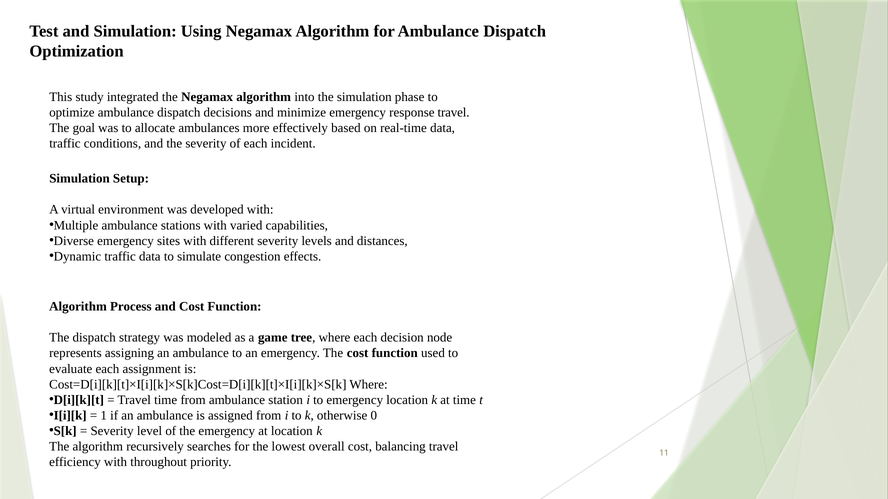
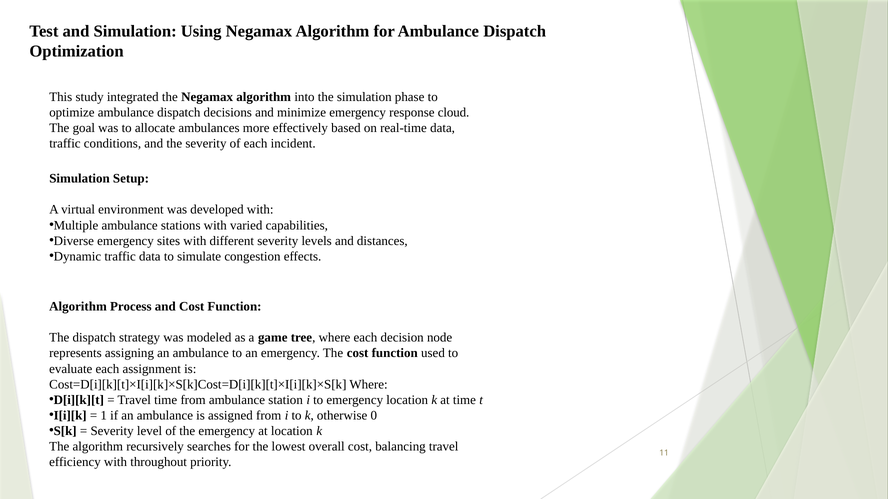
response travel: travel -> cloud
